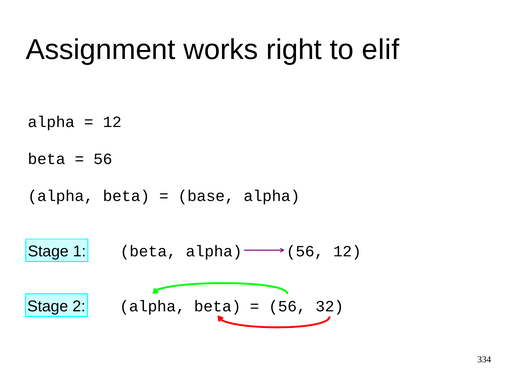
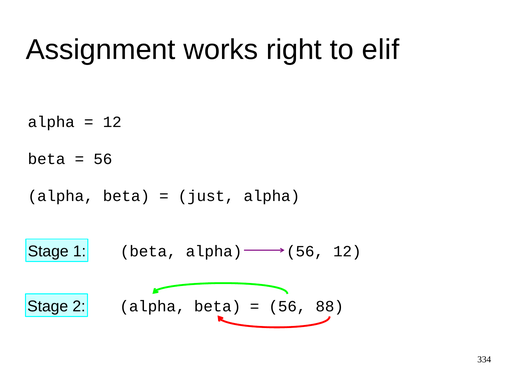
base: base -> just
32: 32 -> 88
